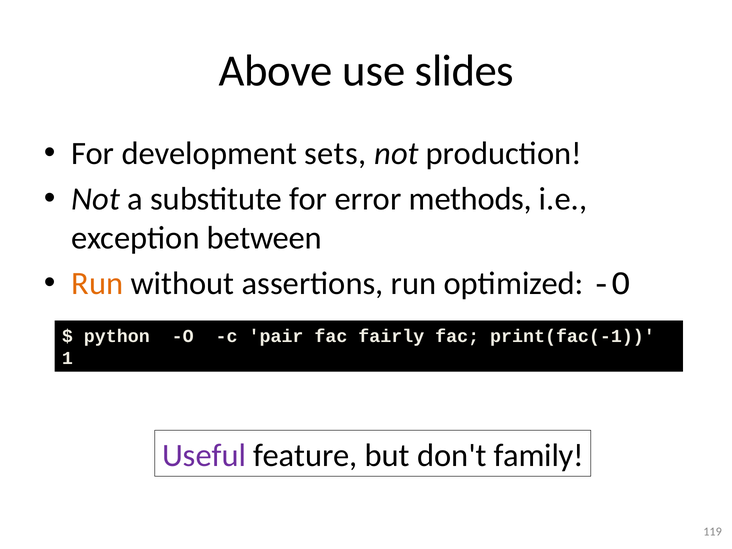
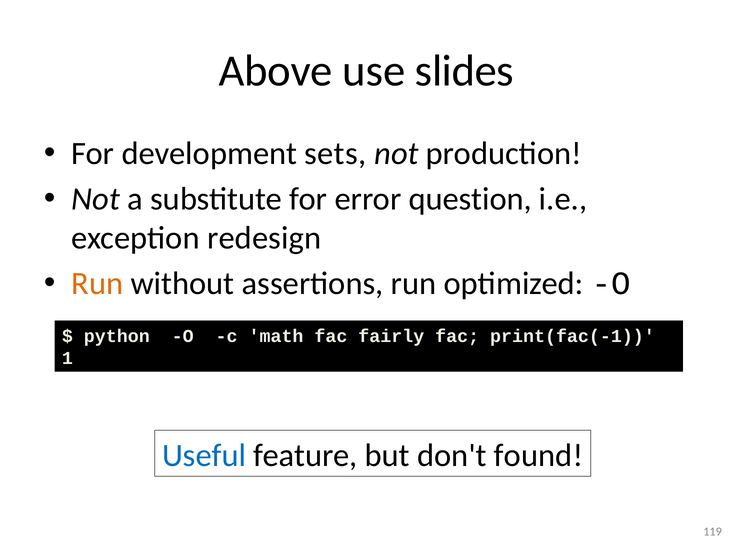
methods: methods -> question
between: between -> redesign
pair: pair -> math
Useful colour: purple -> blue
family: family -> found
